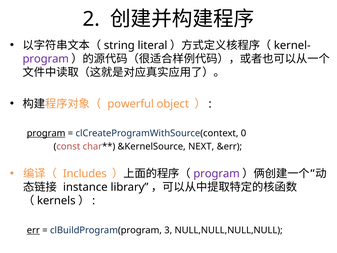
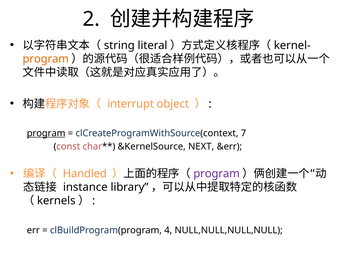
program at (46, 59) colour: purple -> orange
powerful: powerful -> interrupt
0: 0 -> 7
Includes: Includes -> Handled
err underline: present -> none
3: 3 -> 4
